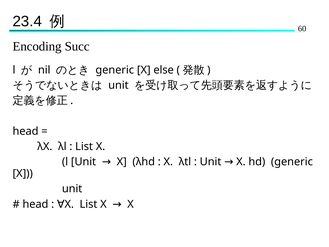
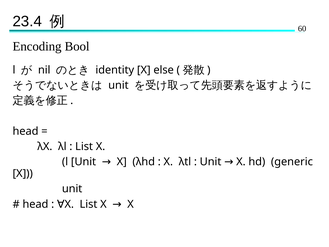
Succ: Succ -> Bool
generic at (115, 70): generic -> identity
